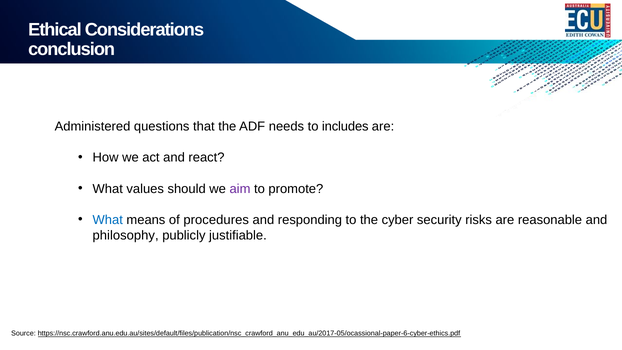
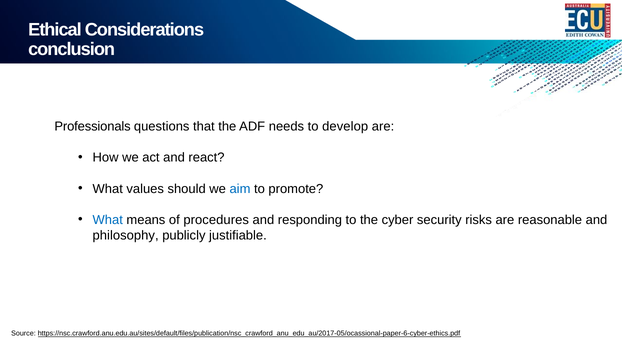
Administered: Administered -> Professionals
includes: includes -> develop
aim colour: purple -> blue
